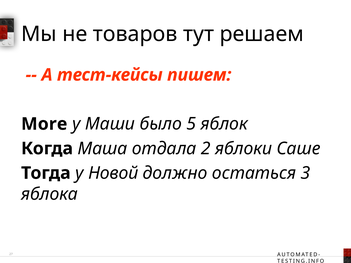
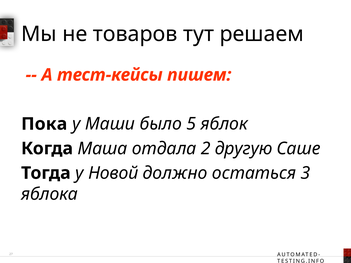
More: More -> Пока
яблоки: яблоки -> другую
